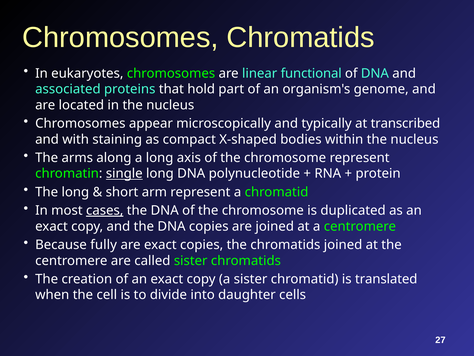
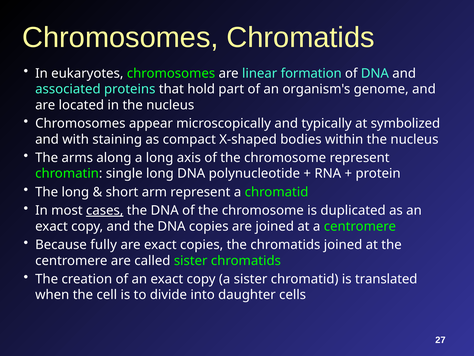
functional: functional -> formation
transcribed: transcribed -> symbolized
single underline: present -> none
